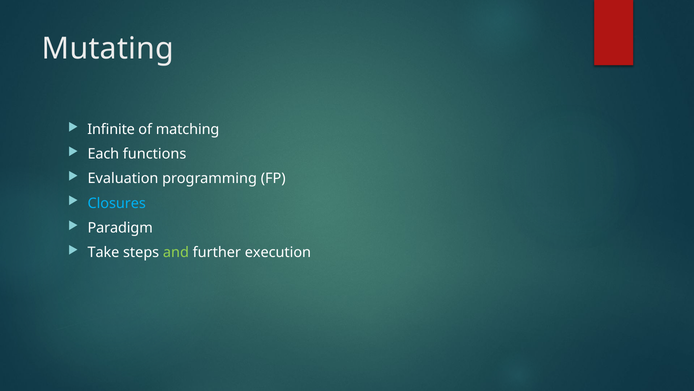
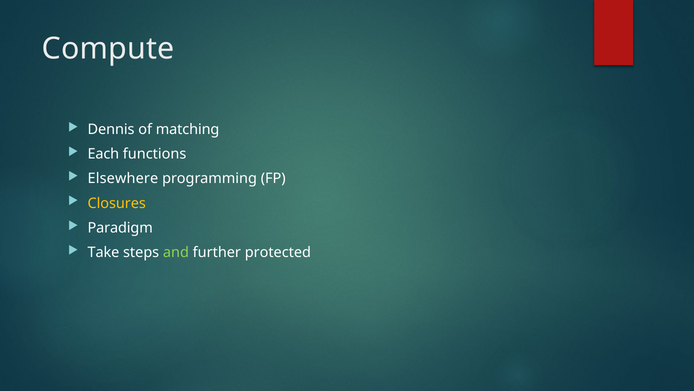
Mutating: Mutating -> Compute
Infinite: Infinite -> Dennis
Evaluation: Evaluation -> Elsewhere
Closures colour: light blue -> yellow
execution: execution -> protected
